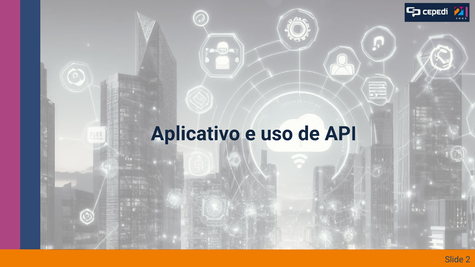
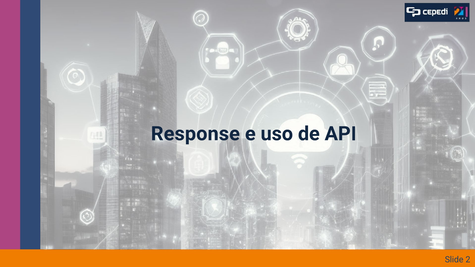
Aplicativo: Aplicativo -> Response
